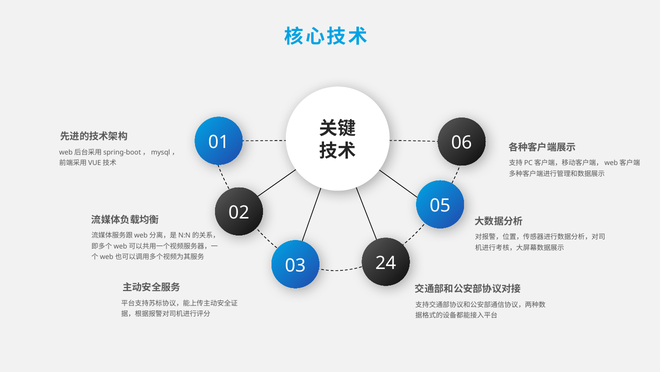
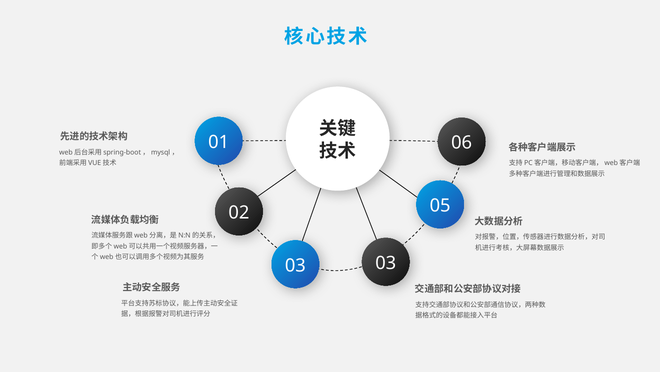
03 24: 24 -> 03
